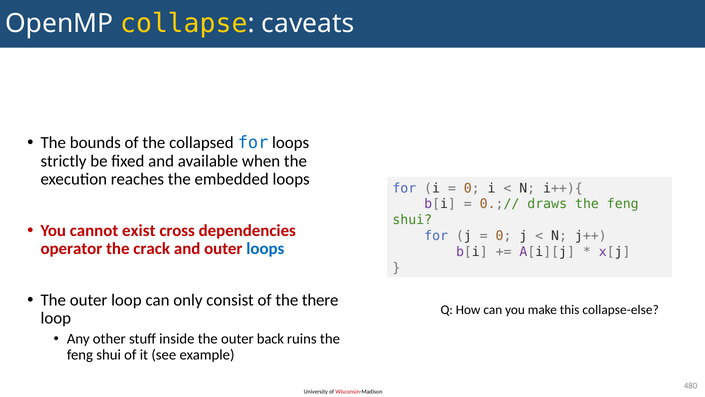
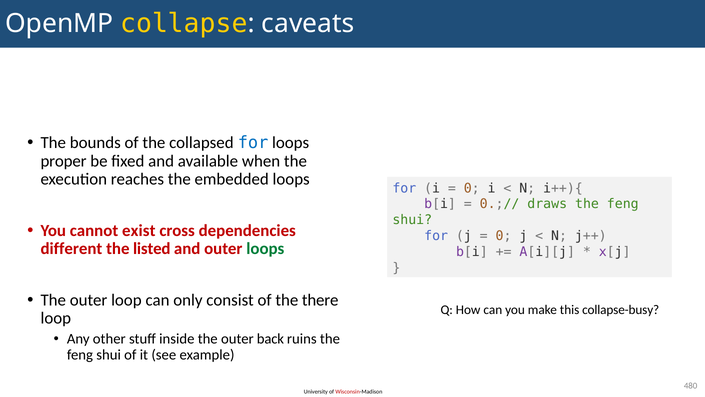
strictly: strictly -> proper
operator: operator -> different
crack: crack -> listed
loops at (265, 249) colour: blue -> green
collapse-else: collapse-else -> collapse-busy
